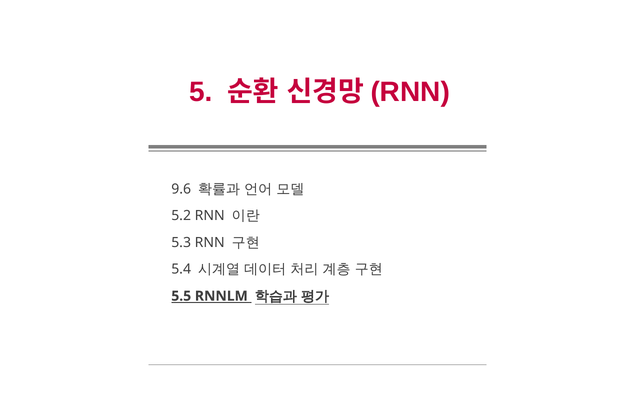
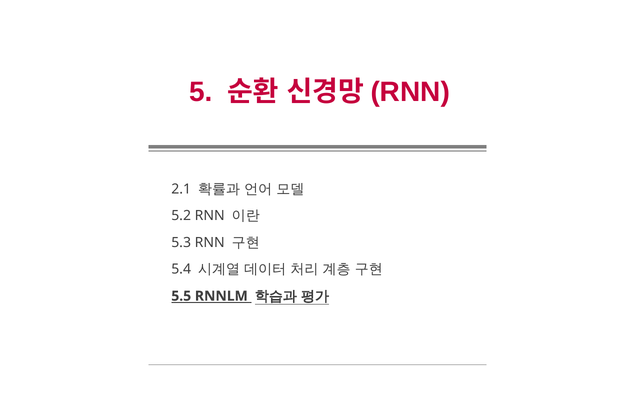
9.6: 9.6 -> 2.1
